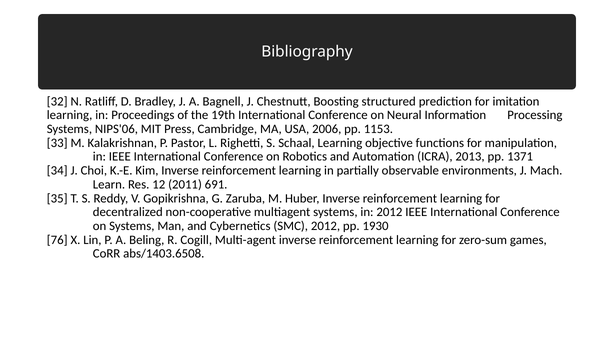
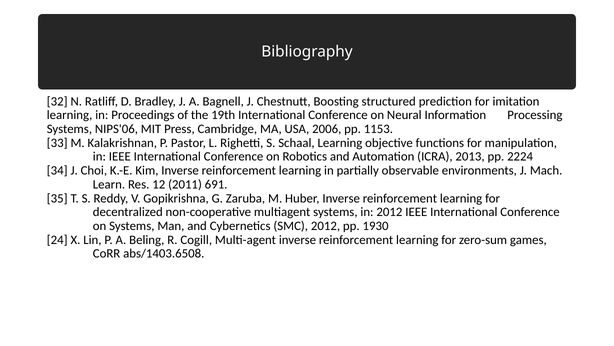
1371: 1371 -> 2224
76: 76 -> 24
